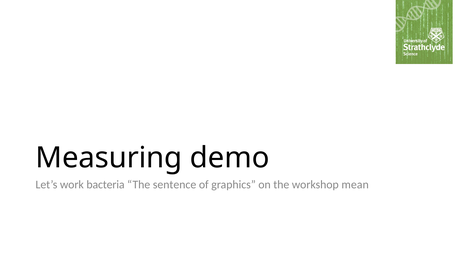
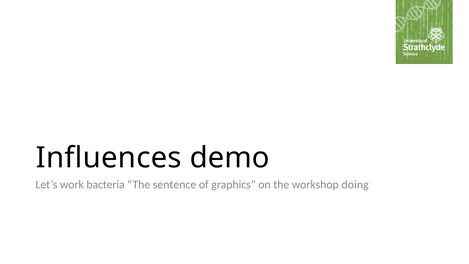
Measuring: Measuring -> Influences
mean: mean -> doing
